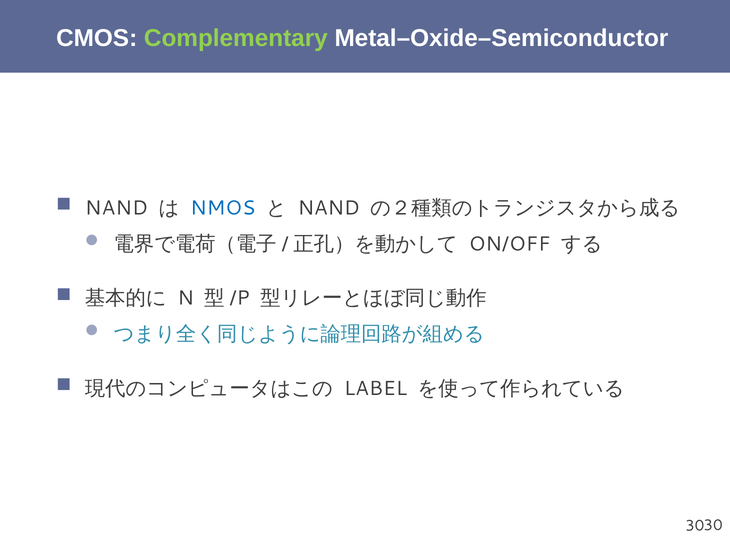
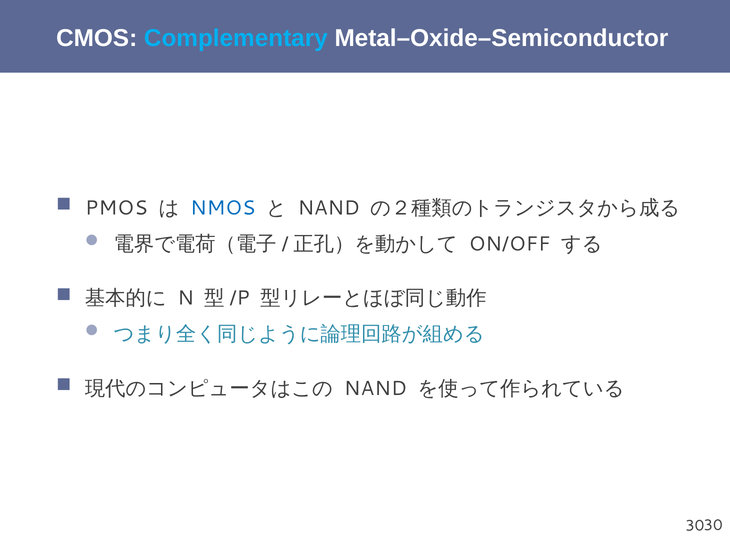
Complementary colour: light green -> light blue
NAND at (116, 208): NAND -> PMOS
LABEL at (375, 388): LABEL -> NAND
